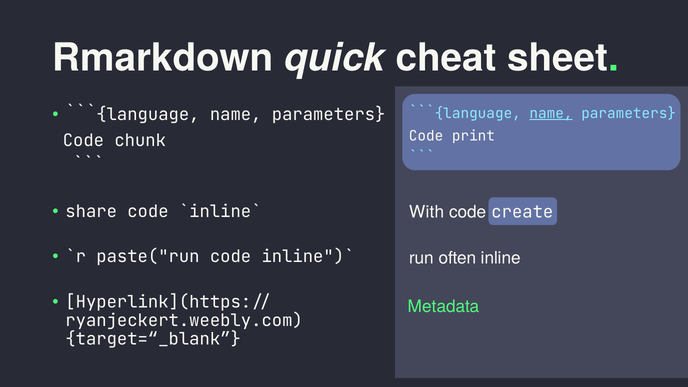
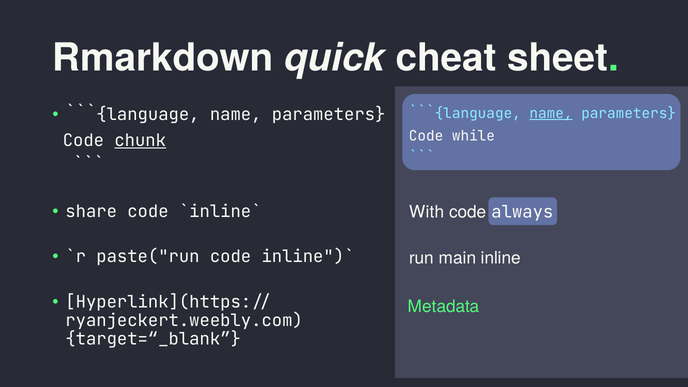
print: print -> while
chunk underline: none -> present
create: create -> always
often: often -> main
